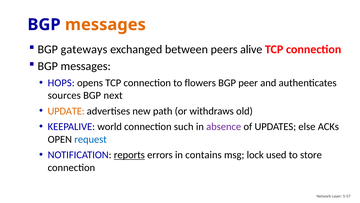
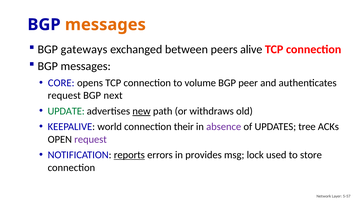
HOPS: HOPS -> CORE
flowers: flowers -> volume
sources at (64, 95): sources -> request
UPDATE colour: orange -> green
new underline: none -> present
such: such -> their
else: else -> tree
request at (91, 139) colour: blue -> purple
contains: contains -> provides
